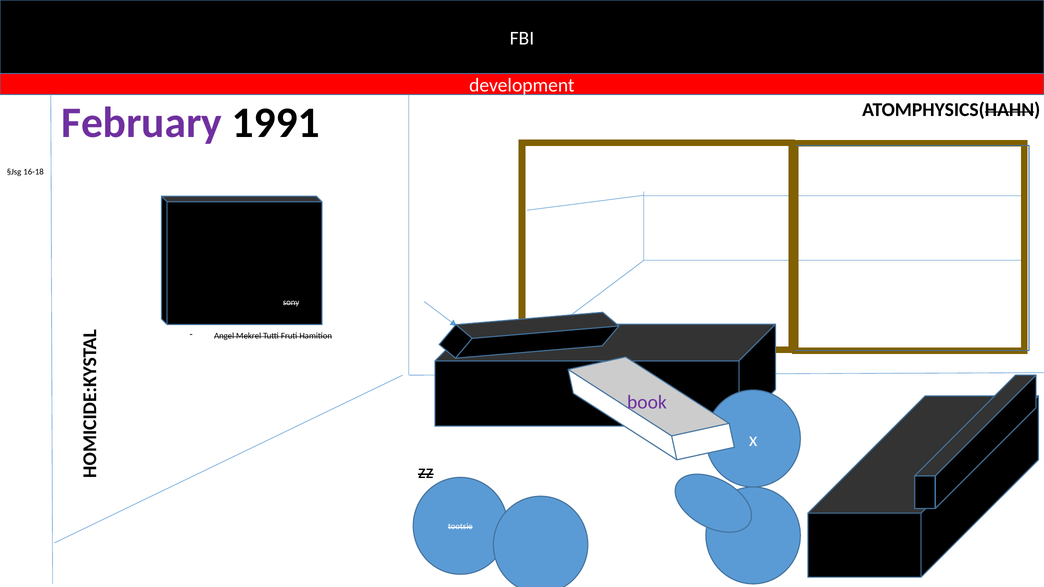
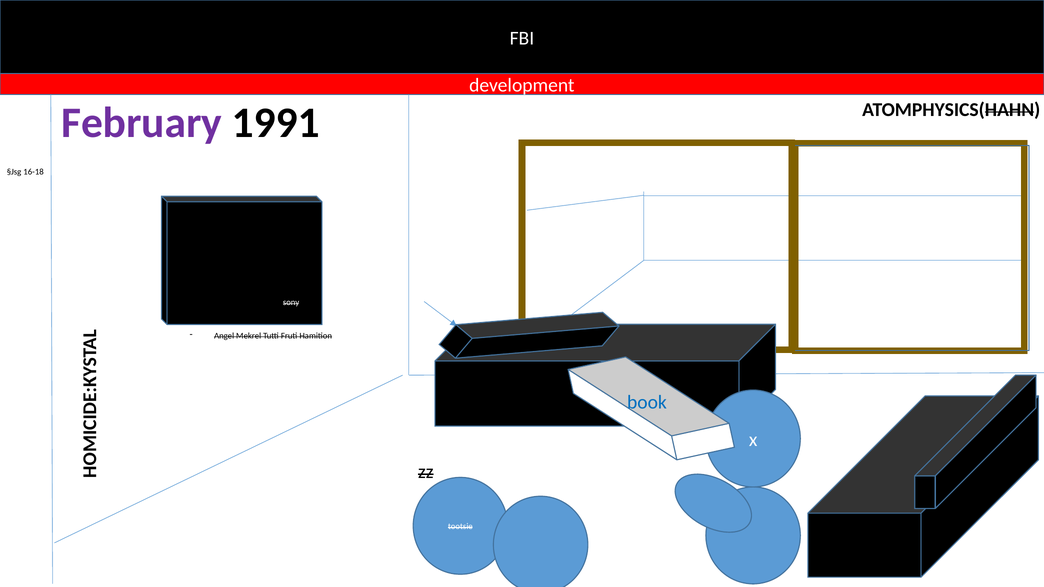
book colour: purple -> blue
